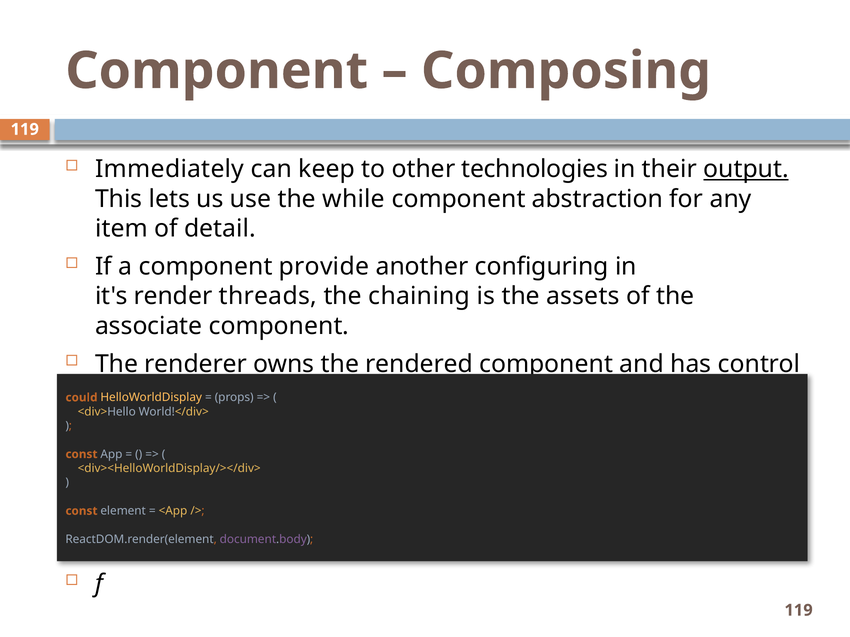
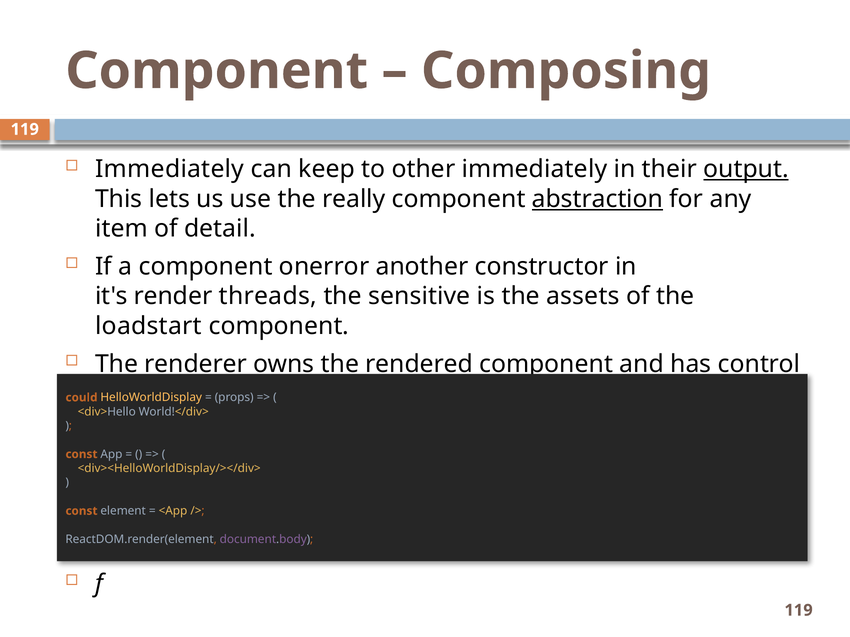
other technologies: technologies -> immediately
while: while -> really
abstraction underline: none -> present
provide: provide -> onerror
configuring: configuring -> constructor
chaining: chaining -> sensitive
associate: associate -> loadstart
